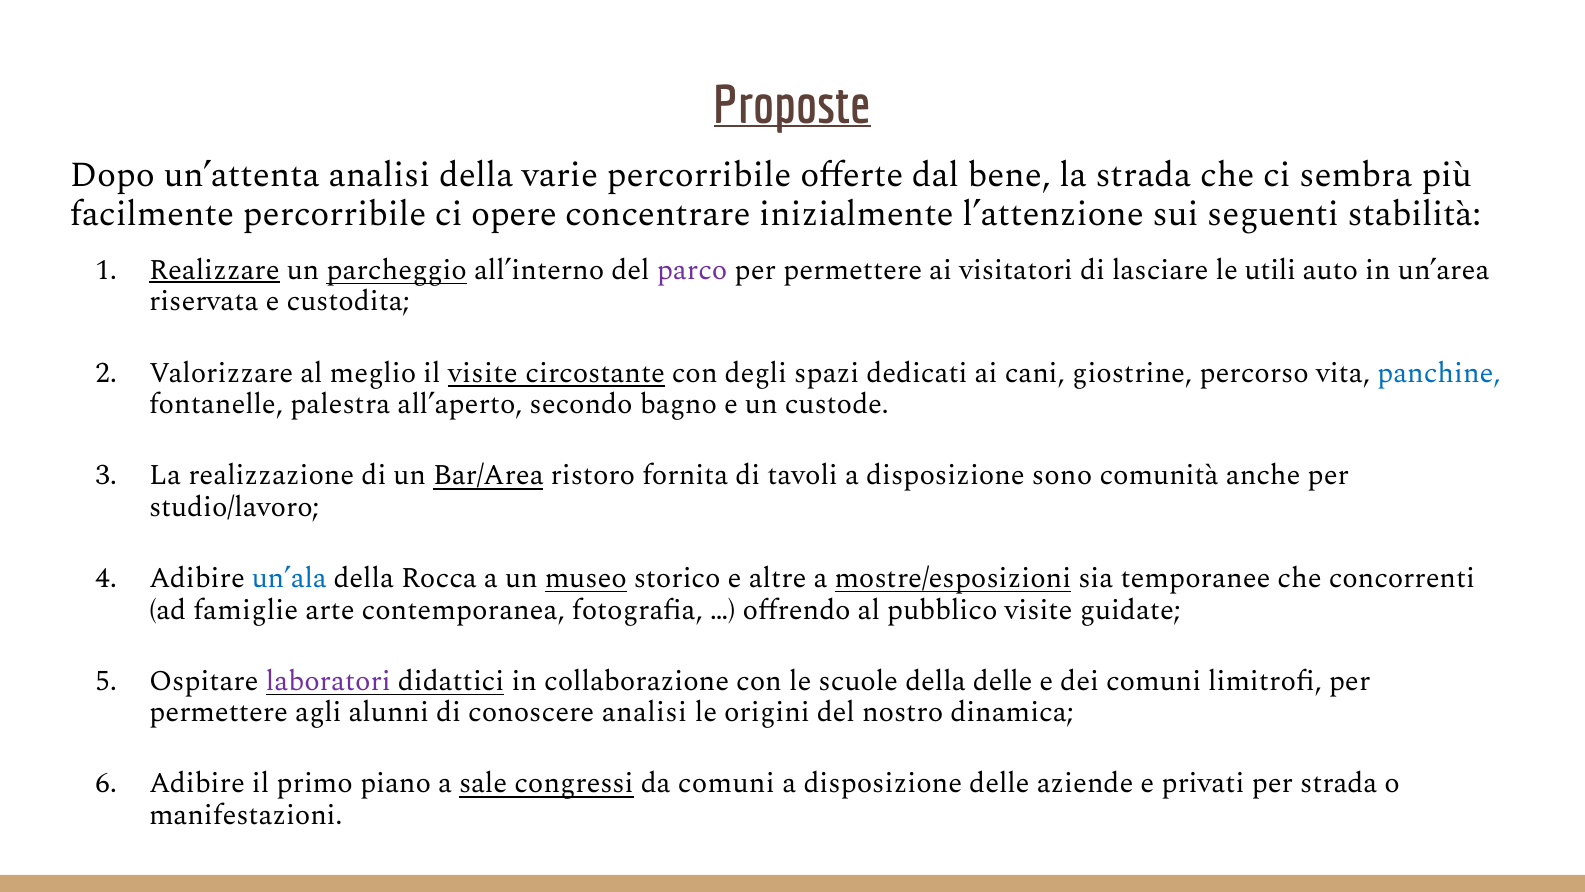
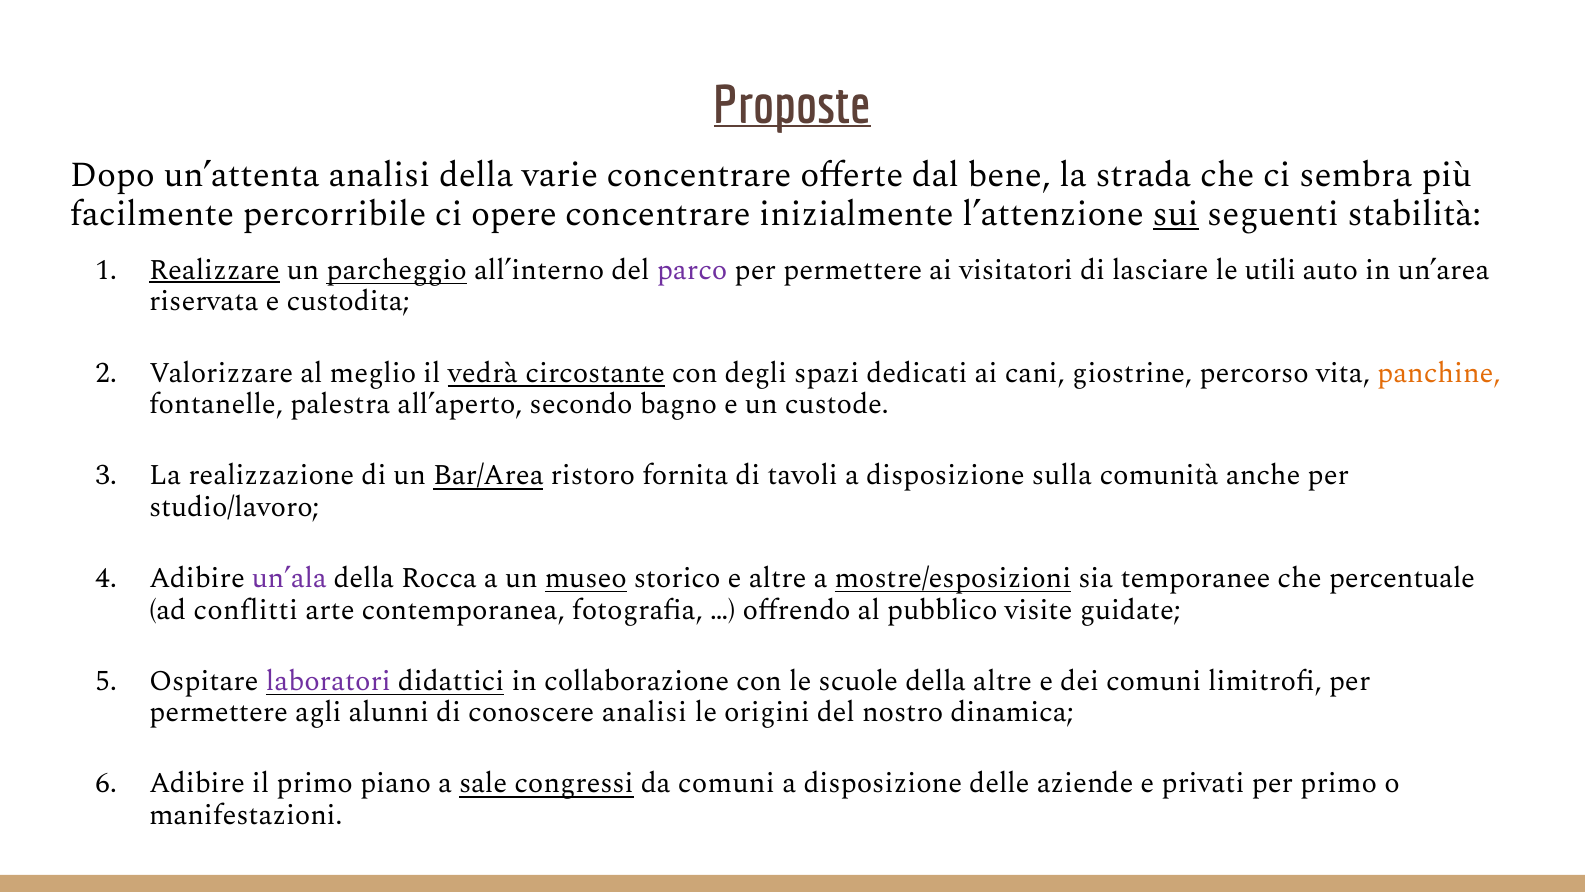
varie percorribile: percorribile -> concentrare
sui underline: none -> present
il visite: visite -> vedrà
panchine colour: blue -> orange
sono: sono -> sulla
un’ala colour: blue -> purple
concorrenti: concorrenti -> percentuale
famiglie: famiglie -> conflitti
della delle: delle -> altre
per strada: strada -> primo
